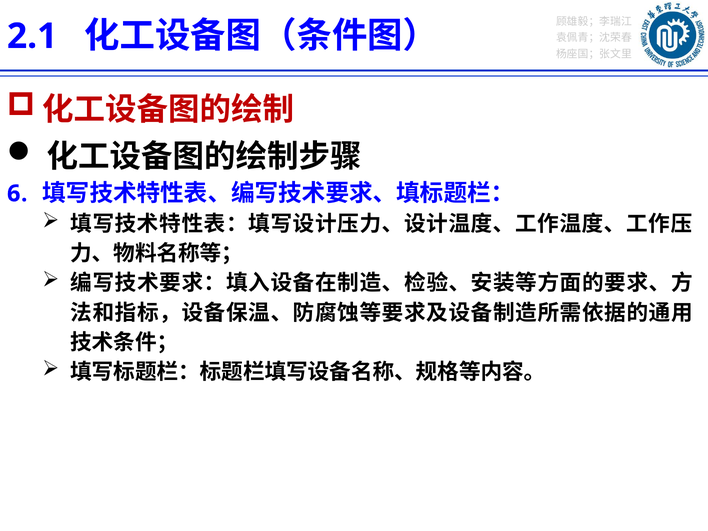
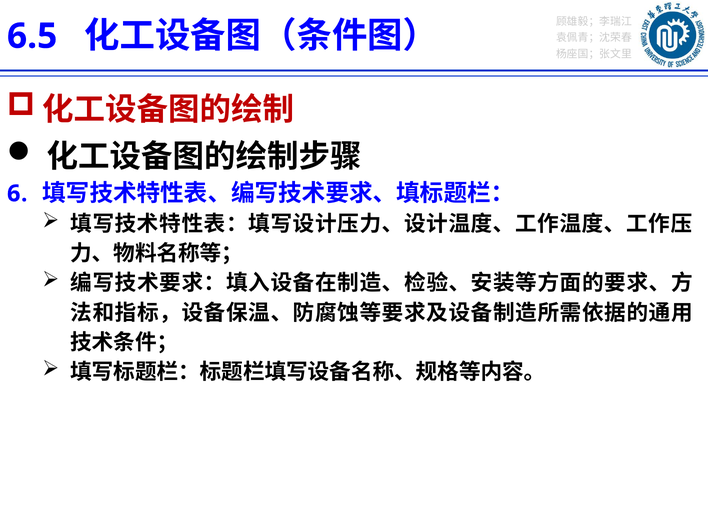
2.1: 2.1 -> 6.5
